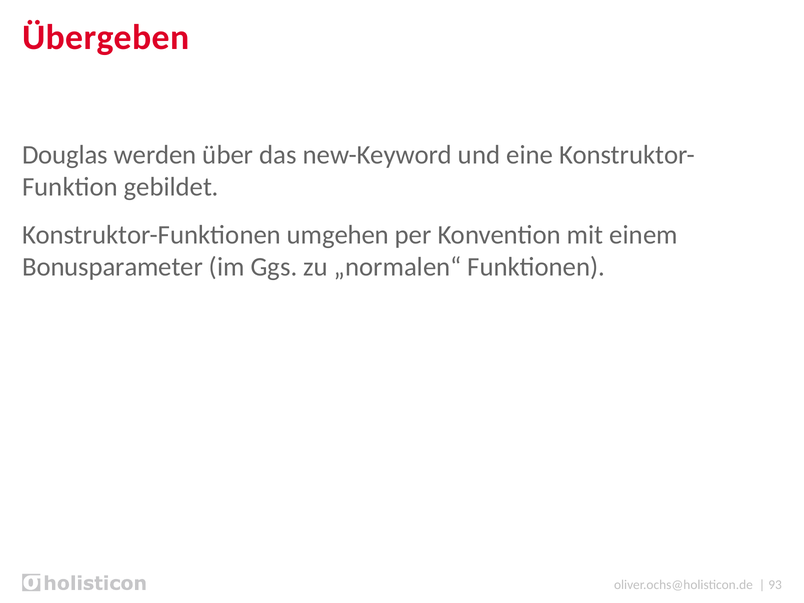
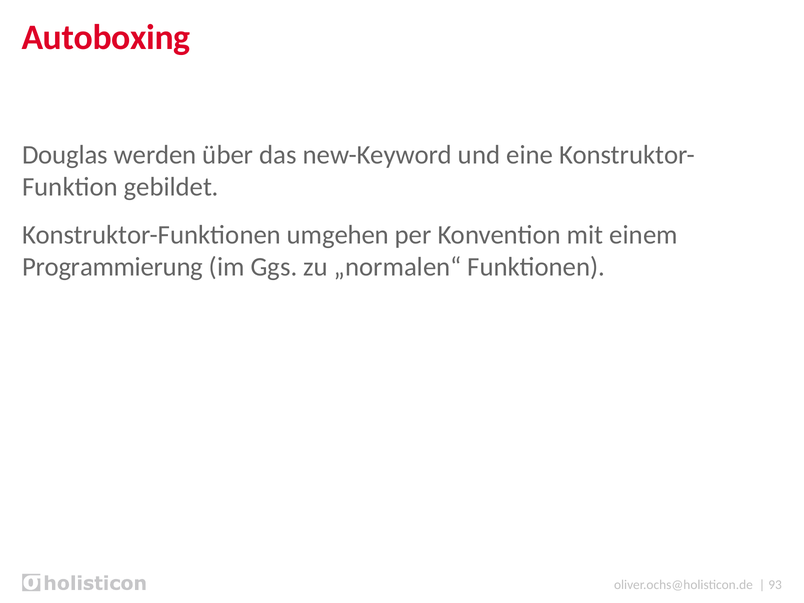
Übergeben: Übergeben -> Autoboxing
Bonusparameter: Bonusparameter -> Programmierung
